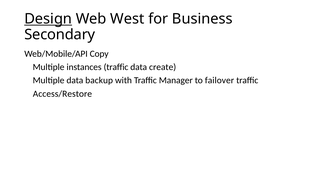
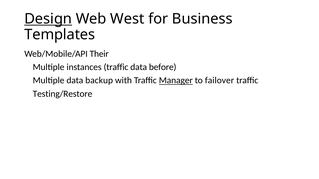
Secondary: Secondary -> Templates
Copy: Copy -> Their
create: create -> before
Manager underline: none -> present
Access/Restore: Access/Restore -> Testing/Restore
